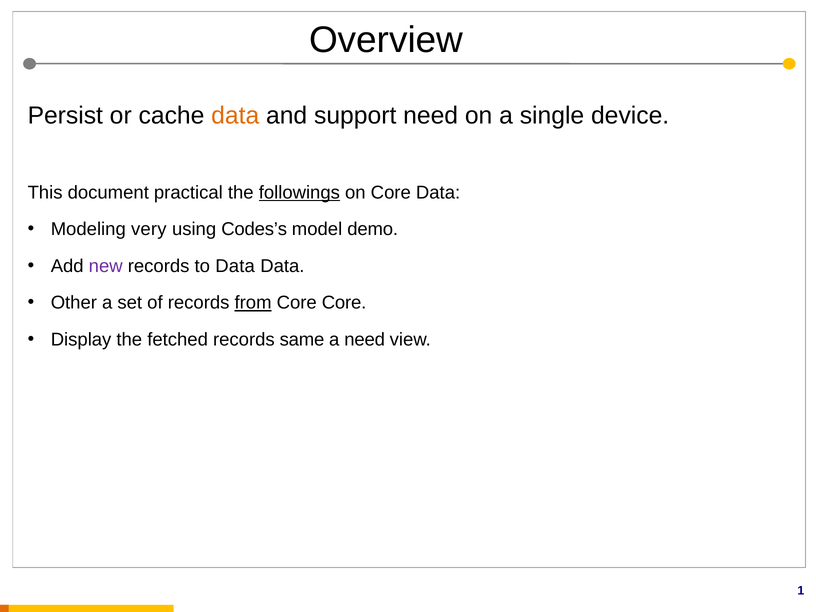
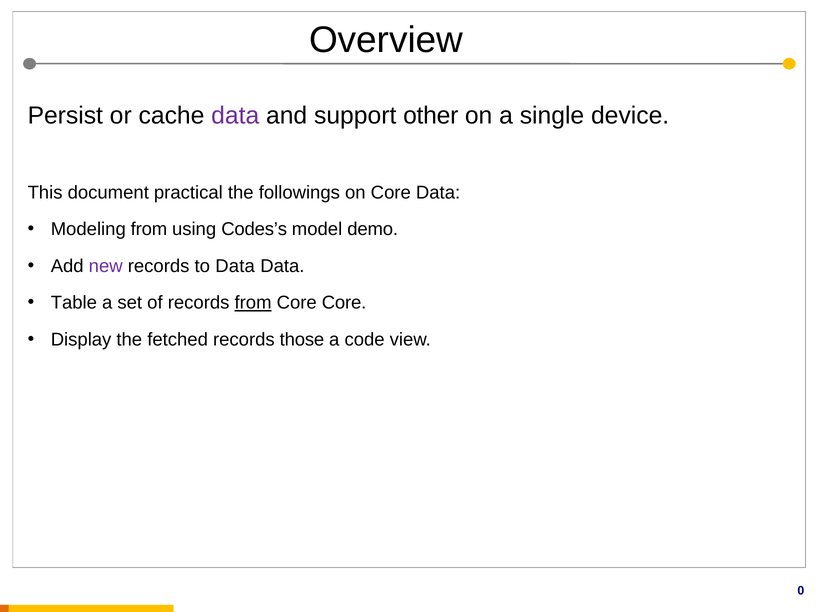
data at (235, 116) colour: orange -> purple
support need: need -> other
followings underline: present -> none
Modeling very: very -> from
Other: Other -> Table
same: same -> those
a need: need -> code
1: 1 -> 0
